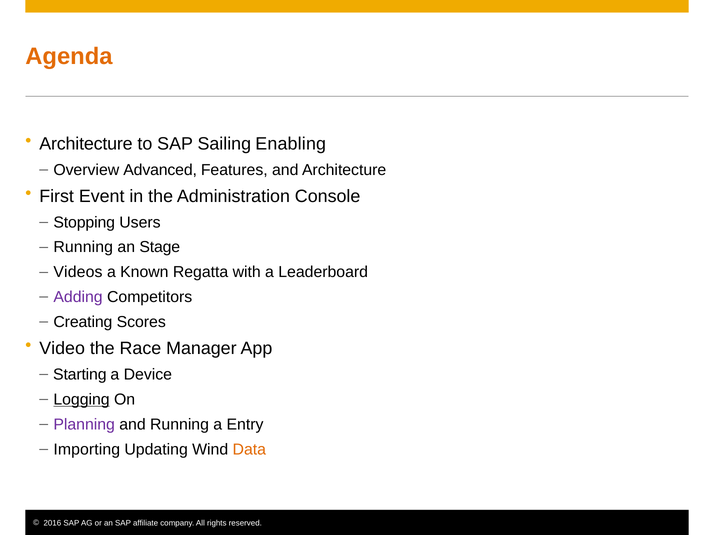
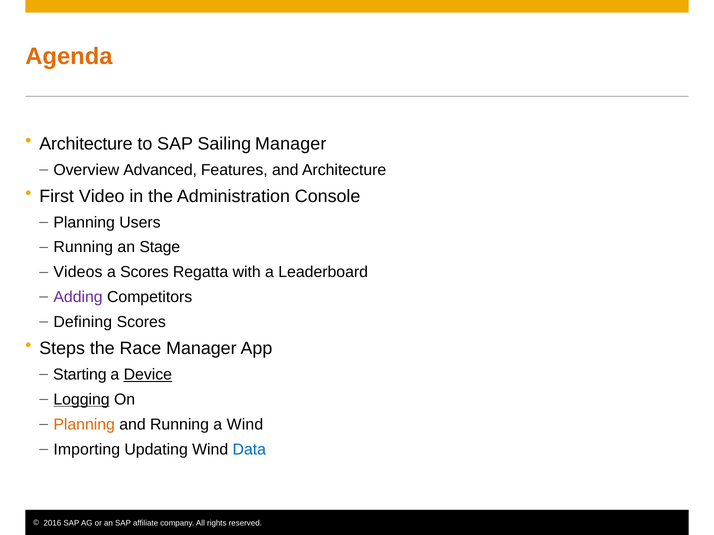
Sailing Enabling: Enabling -> Manager
Event: Event -> Video
Stopping at (84, 222): Stopping -> Planning
a Known: Known -> Scores
Creating: Creating -> Defining
Video: Video -> Steps
Device underline: none -> present
Planning at (84, 425) colour: purple -> orange
a Entry: Entry -> Wind
Data colour: orange -> blue
